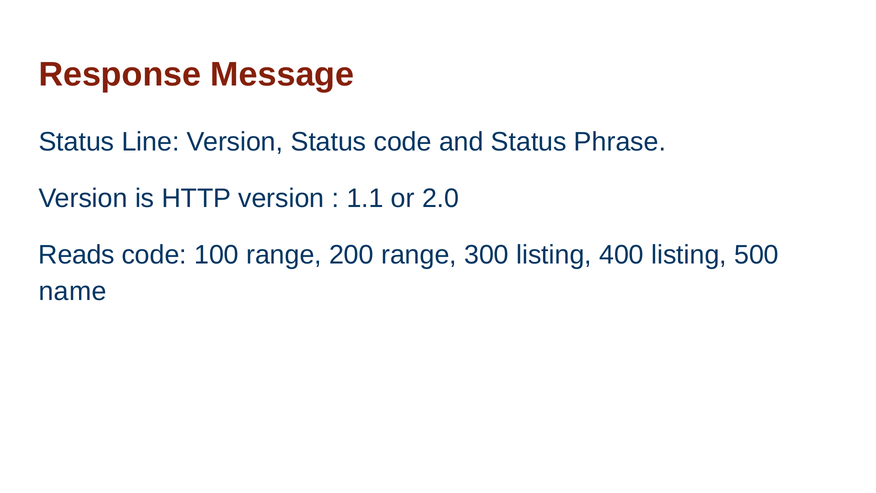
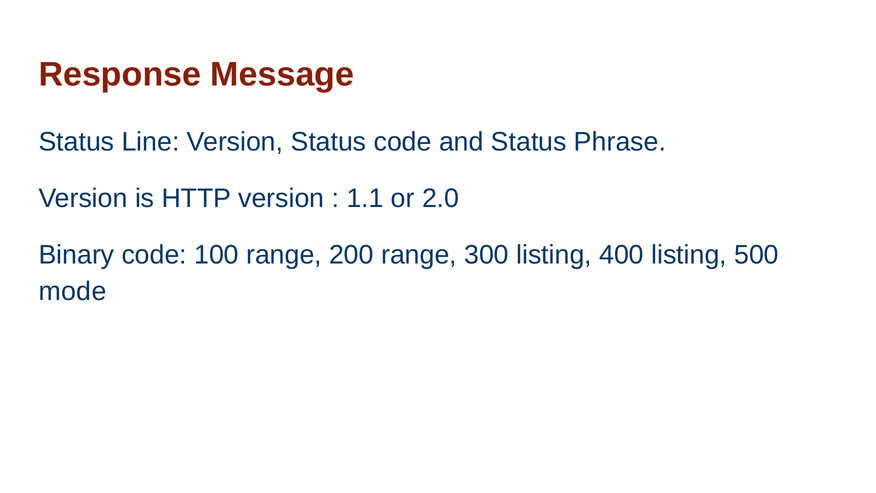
Reads: Reads -> Binary
name: name -> mode
